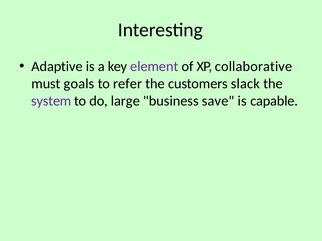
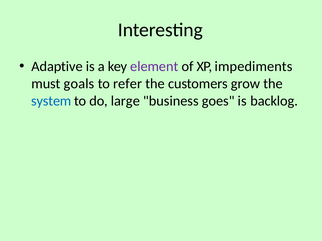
collaborative: collaborative -> impediments
slack: slack -> grow
system colour: purple -> blue
save: save -> goes
capable: capable -> backlog
